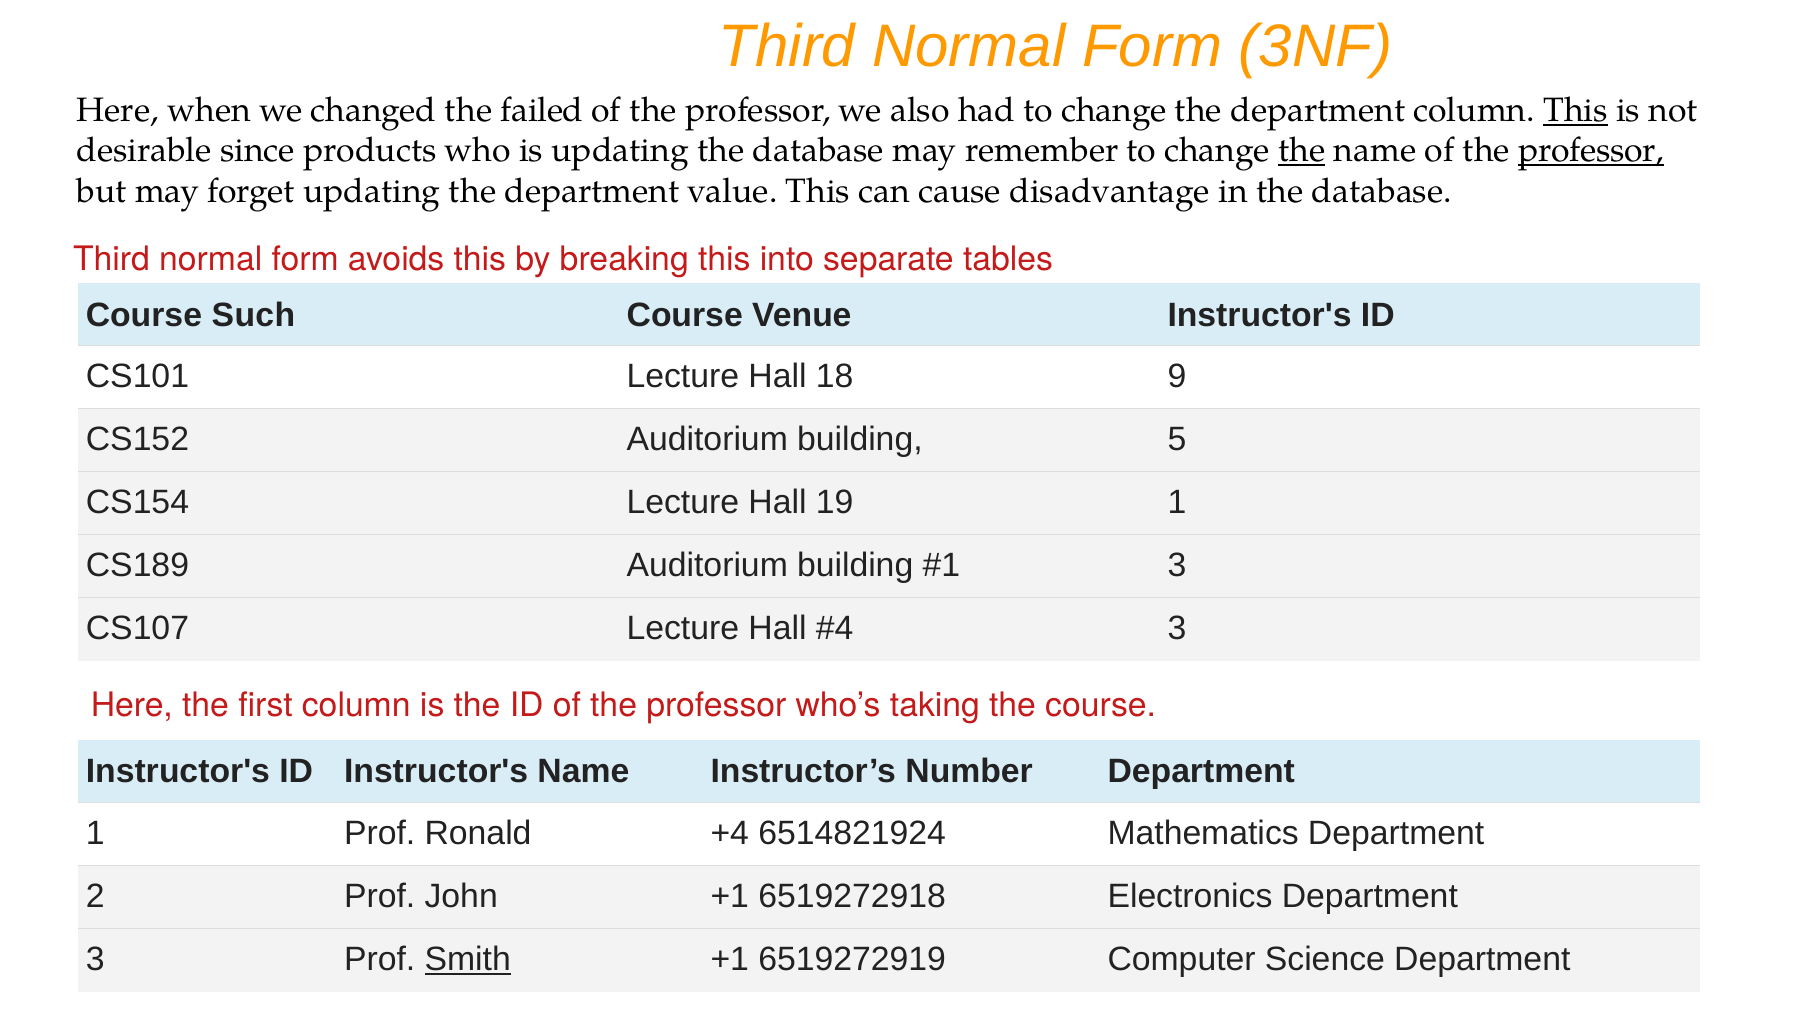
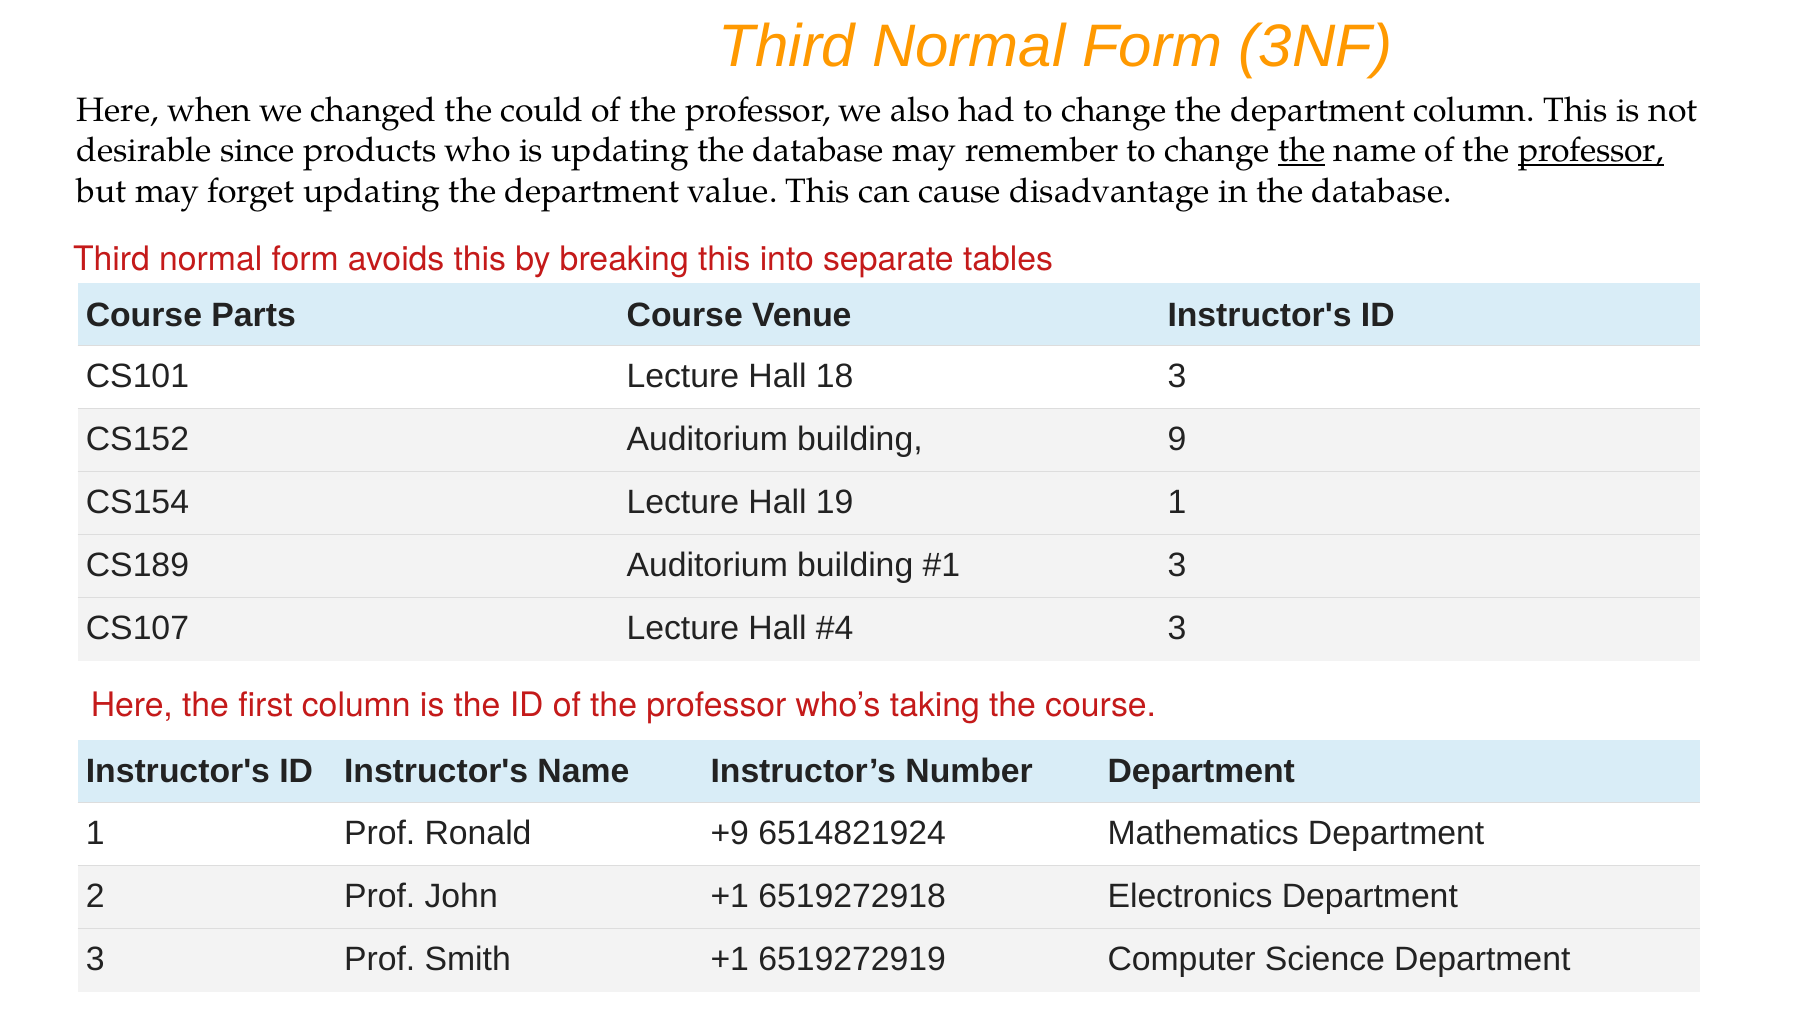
failed: failed -> could
This at (1576, 110) underline: present -> none
Such: Such -> Parts
18 9: 9 -> 3
5: 5 -> 9
+4: +4 -> +9
Smith underline: present -> none
